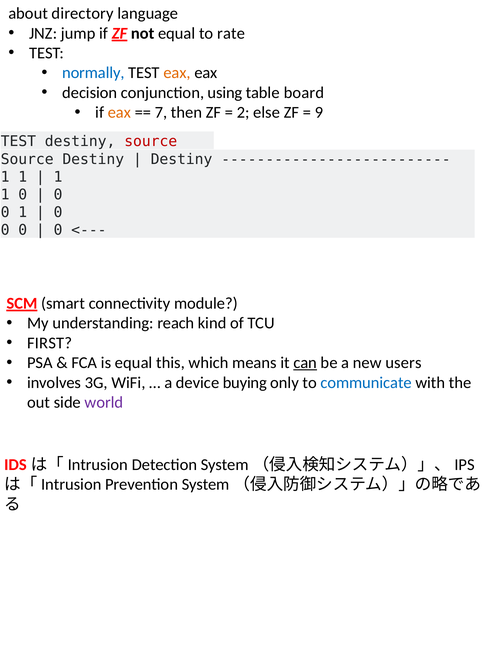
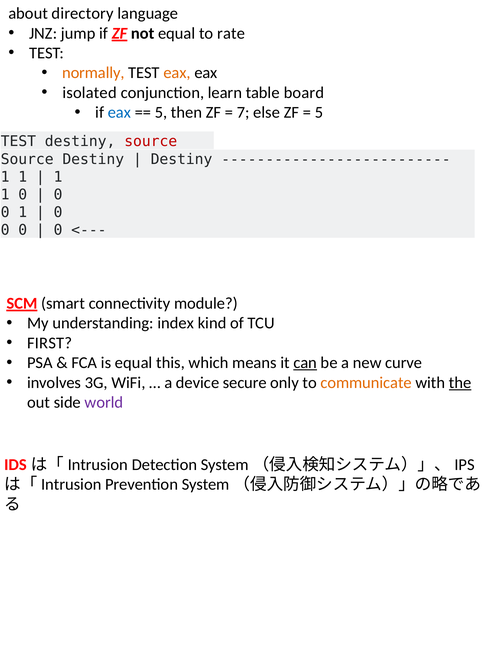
normally colour: blue -> orange
decision: decision -> isolated
using: using -> learn
eax at (119, 113) colour: orange -> blue
7 at (161, 113): 7 -> 5
2: 2 -> 7
9 at (319, 113): 9 -> 5
reach: reach -> index
users: users -> curve
buying: buying -> secure
communicate colour: blue -> orange
the underline: none -> present
